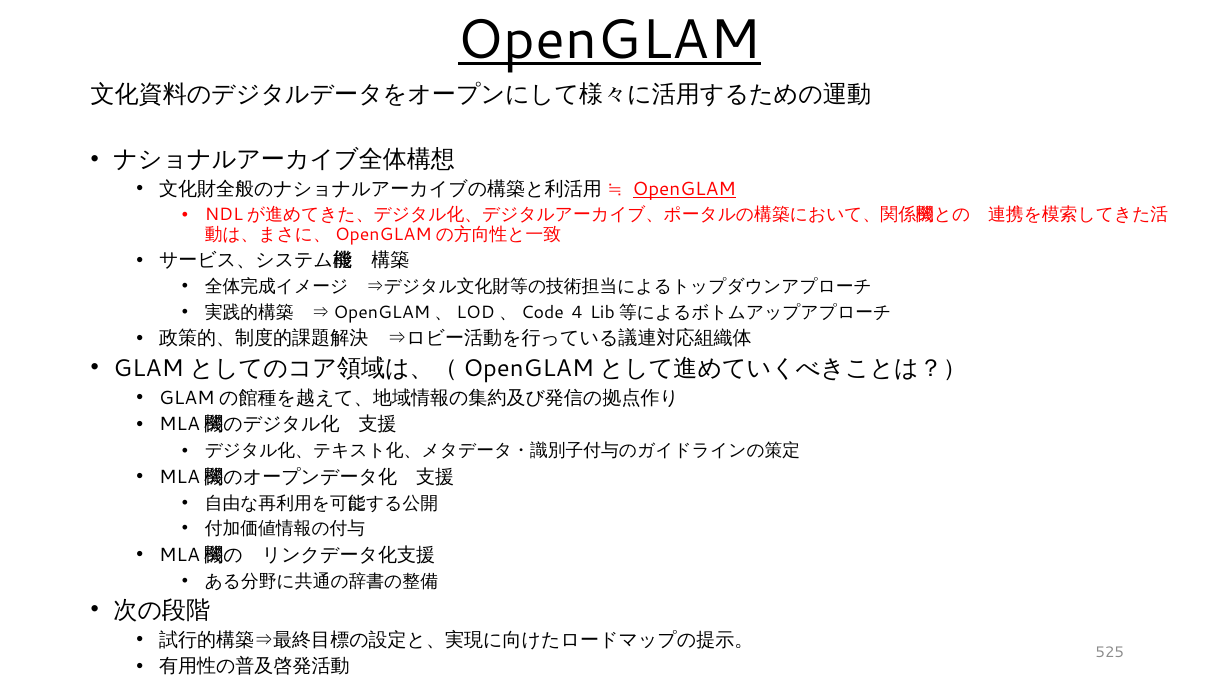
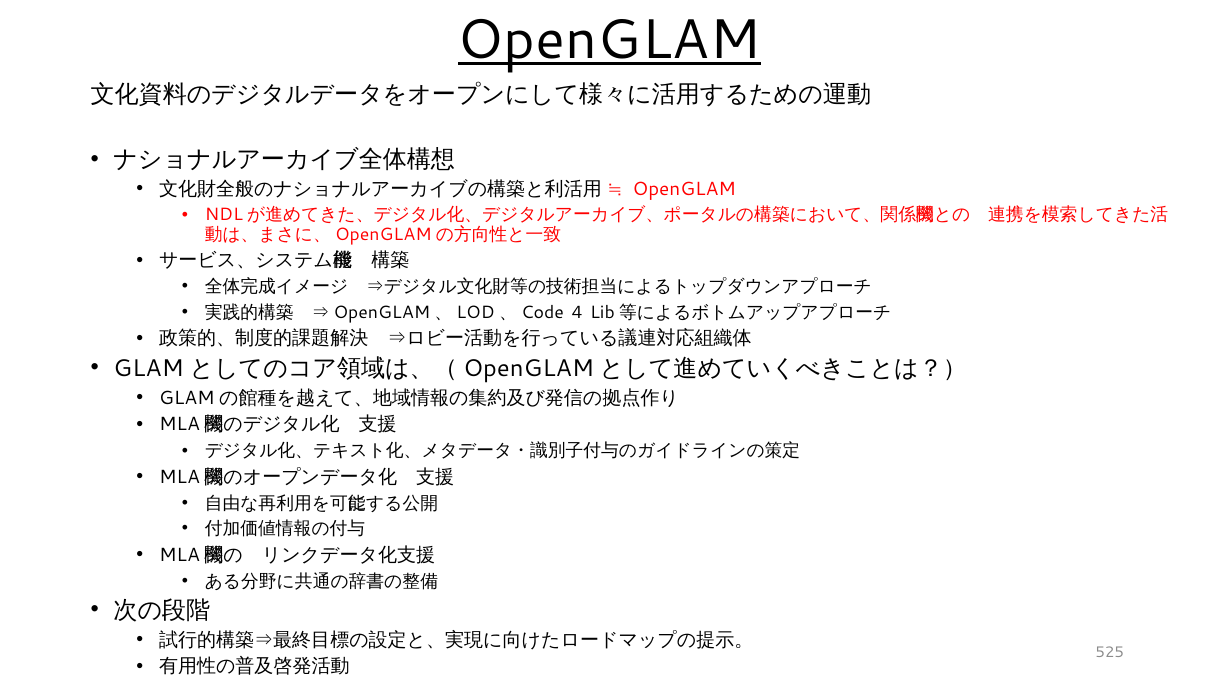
OpenGLAM at (684, 189) underline: present -> none
